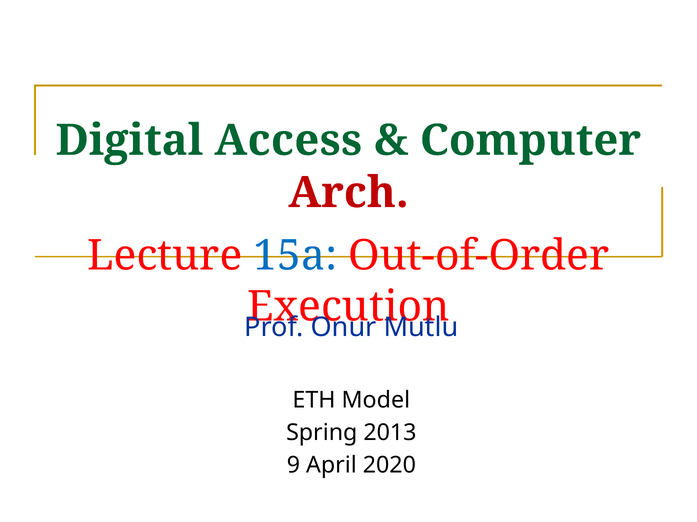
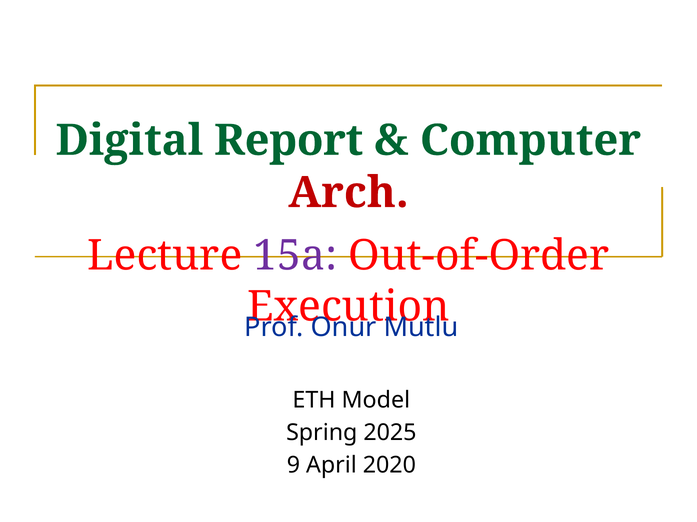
Access: Access -> Report
15a colour: blue -> purple
2013: 2013 -> 2025
